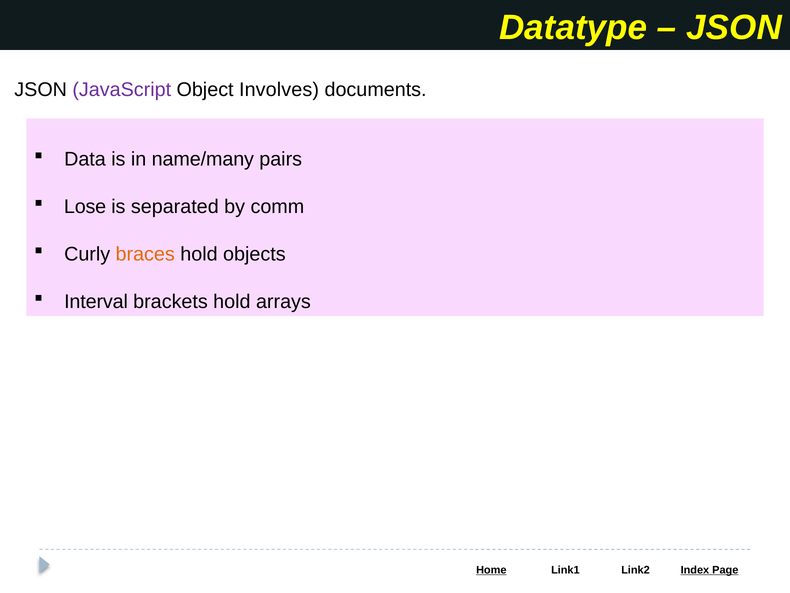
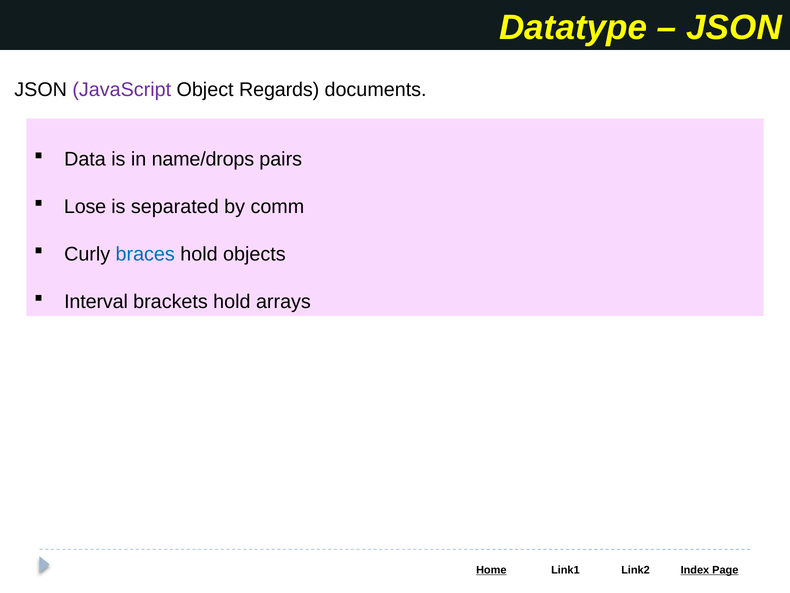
Involves: Involves -> Regards
name/many: name/many -> name/drops
braces colour: orange -> blue
